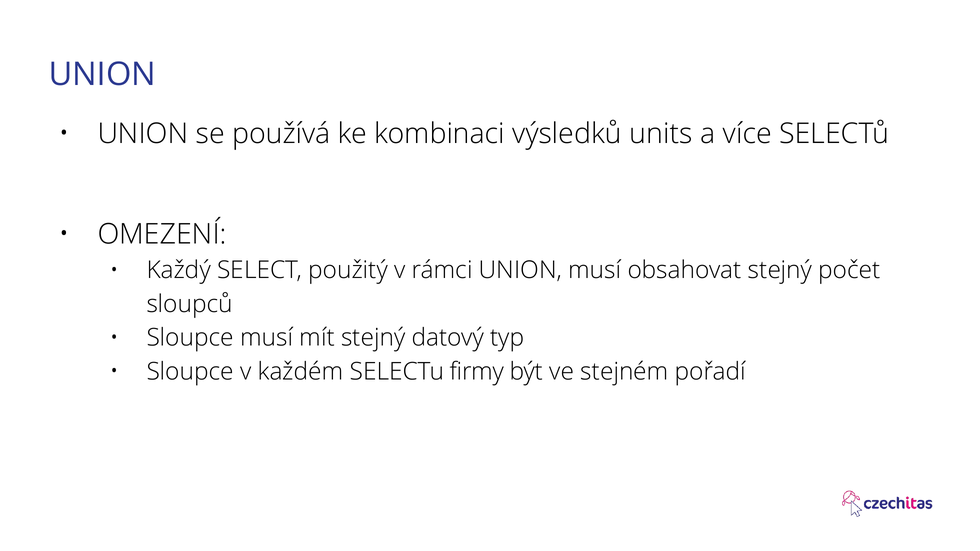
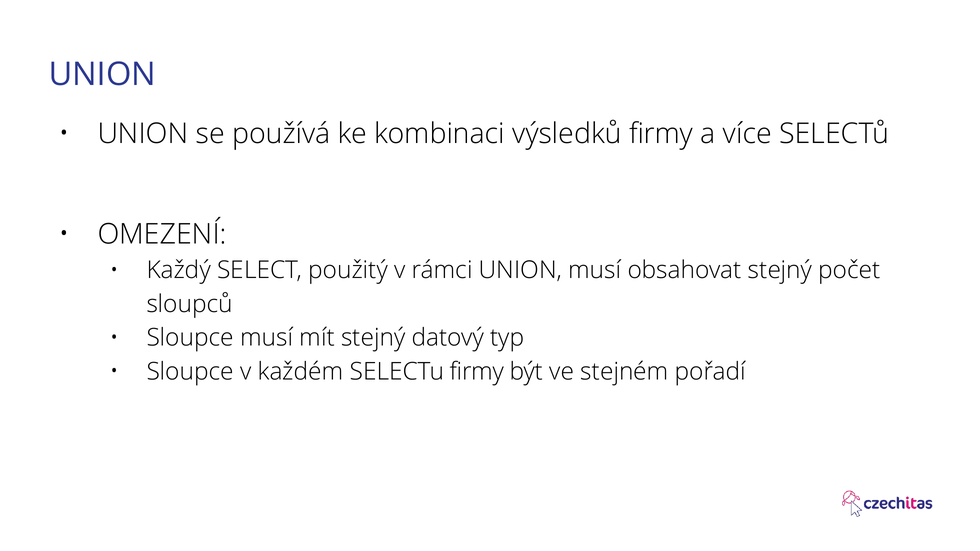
výsledků units: units -> firmy
